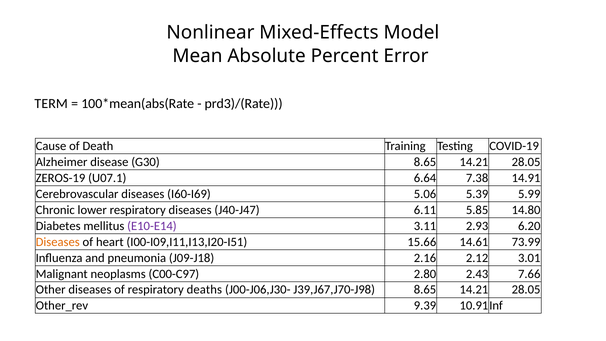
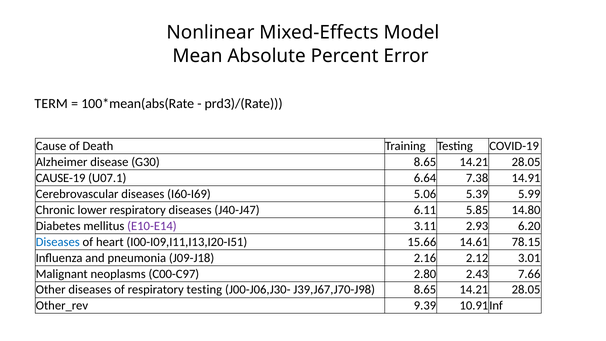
ZEROS-19: ZEROS-19 -> CAUSE-19
Diseases at (58, 242) colour: orange -> blue
73.99: 73.99 -> 78.15
respiratory deaths: deaths -> testing
